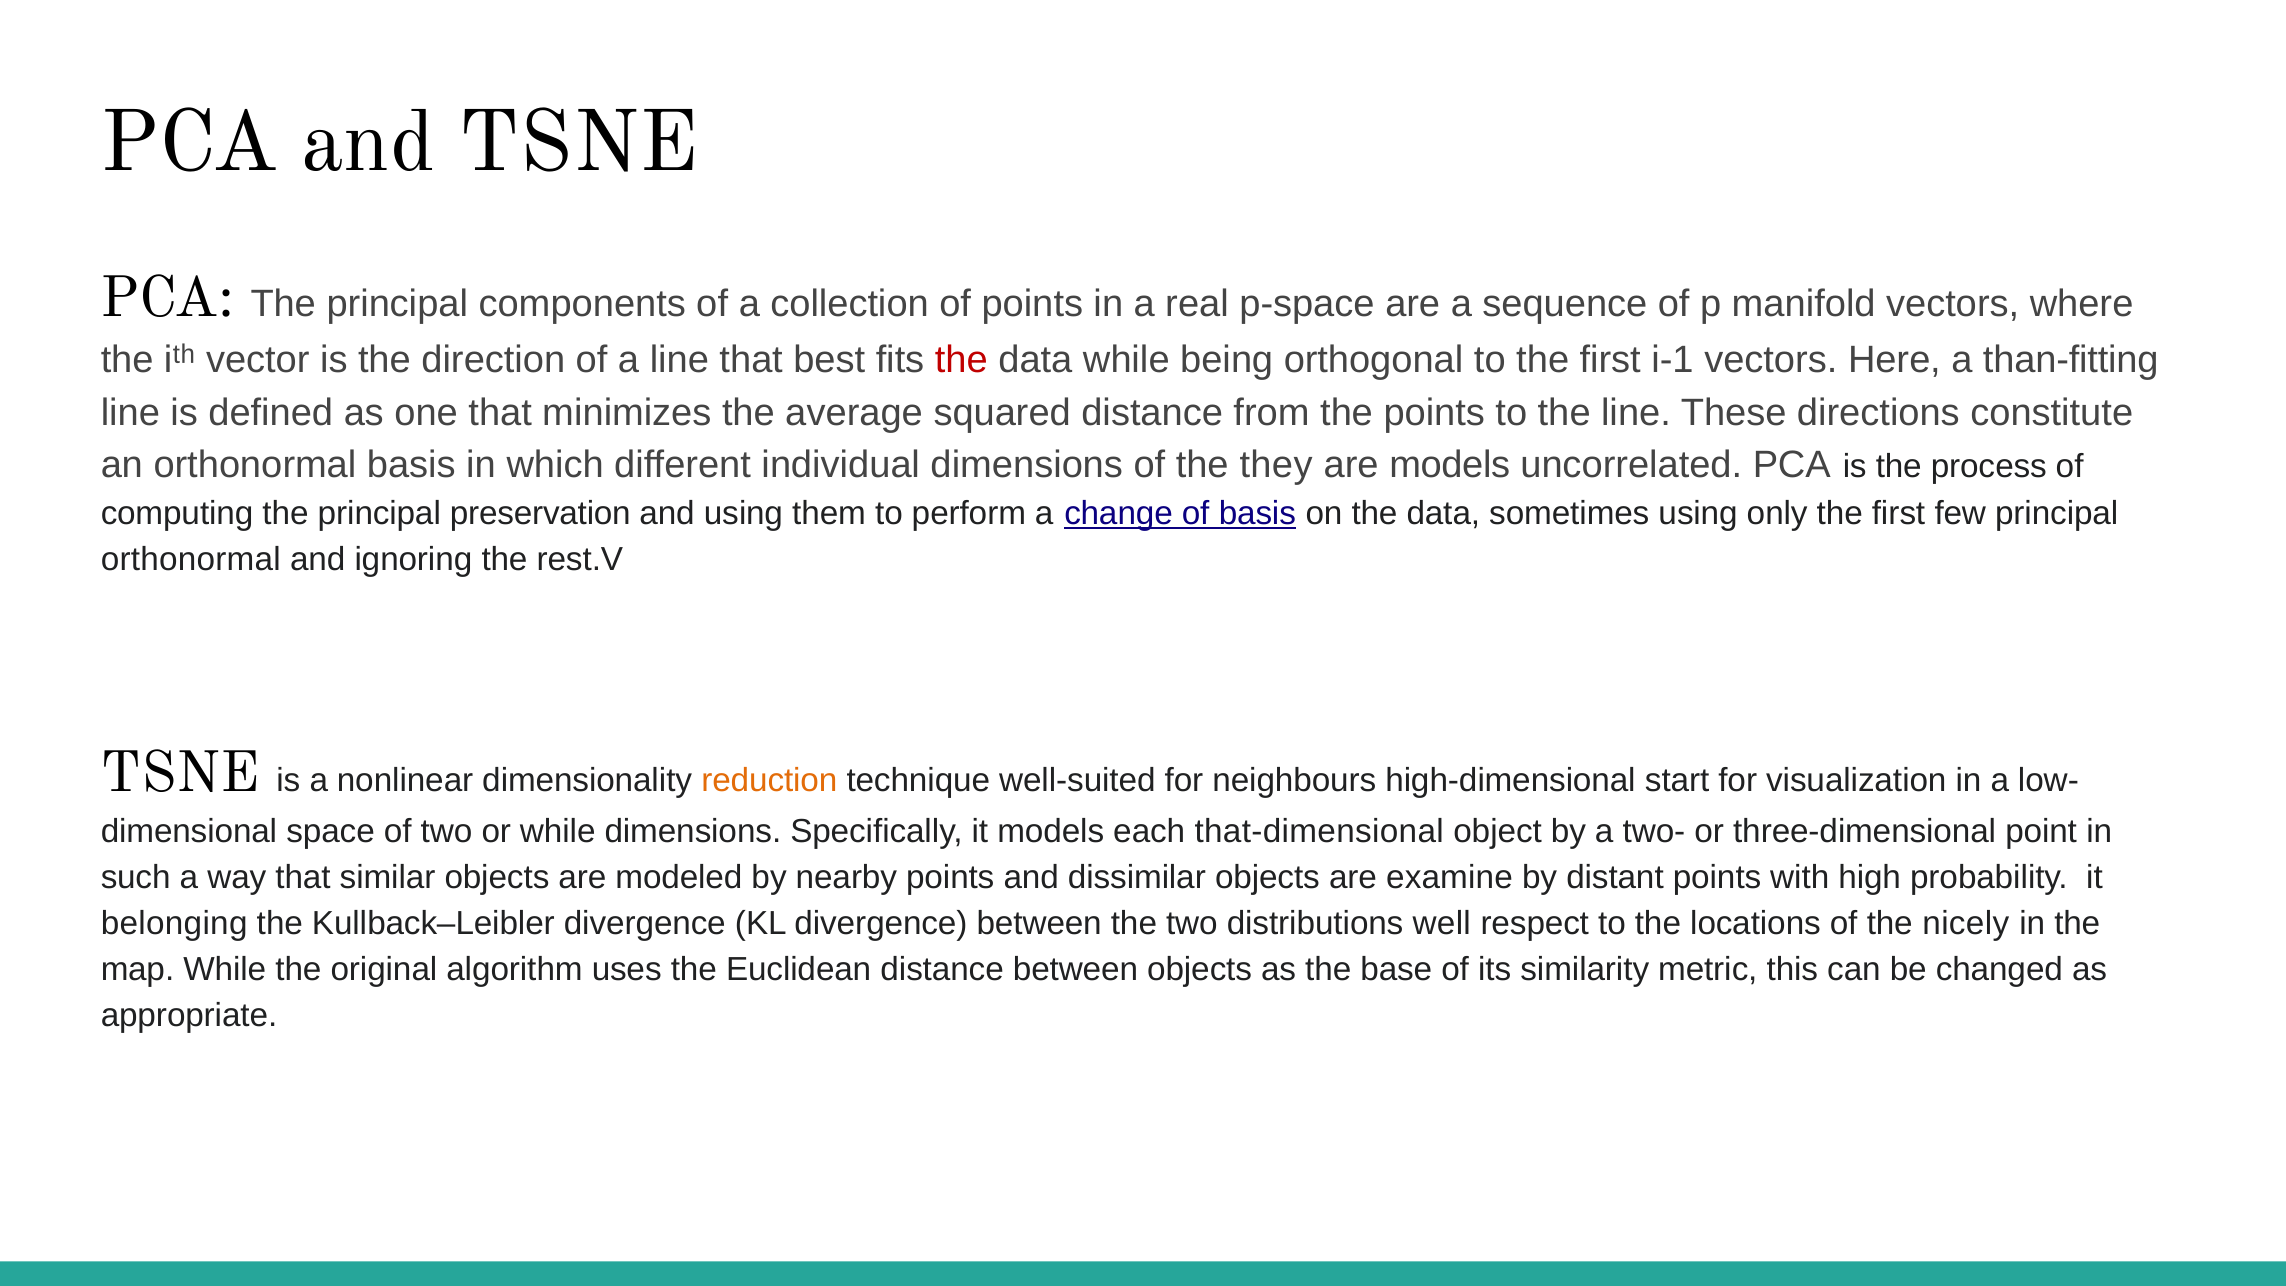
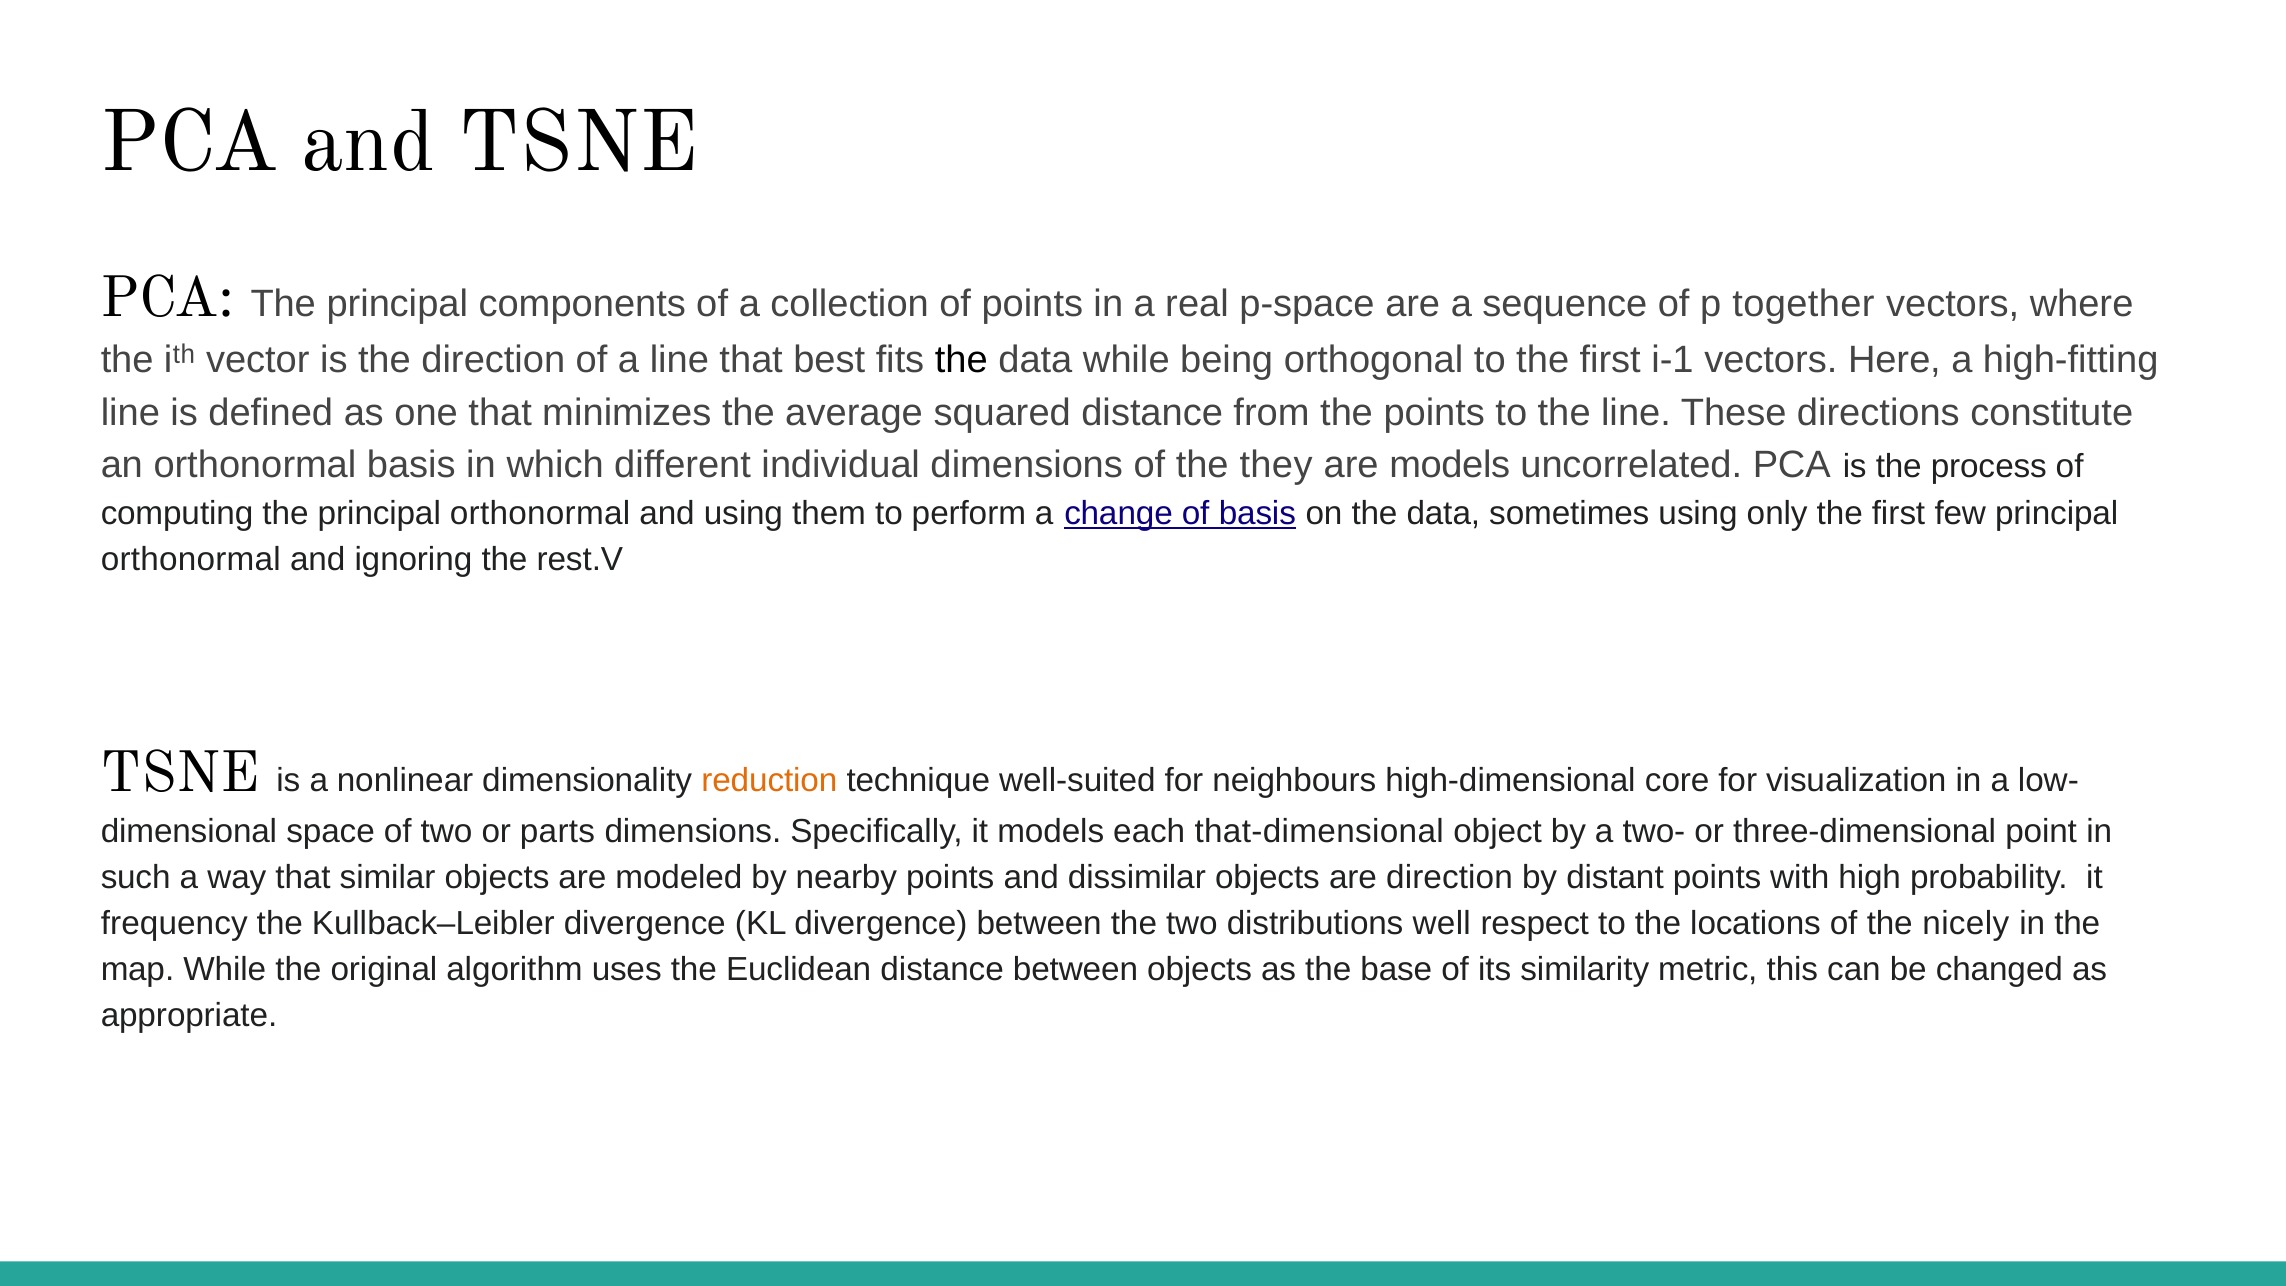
manifold: manifold -> together
the at (961, 360) colour: red -> black
than-fitting: than-fitting -> high-fitting
the principal preservation: preservation -> orthonormal
start: start -> core
or while: while -> parts
are examine: examine -> direction
belonging: belonging -> frequency
